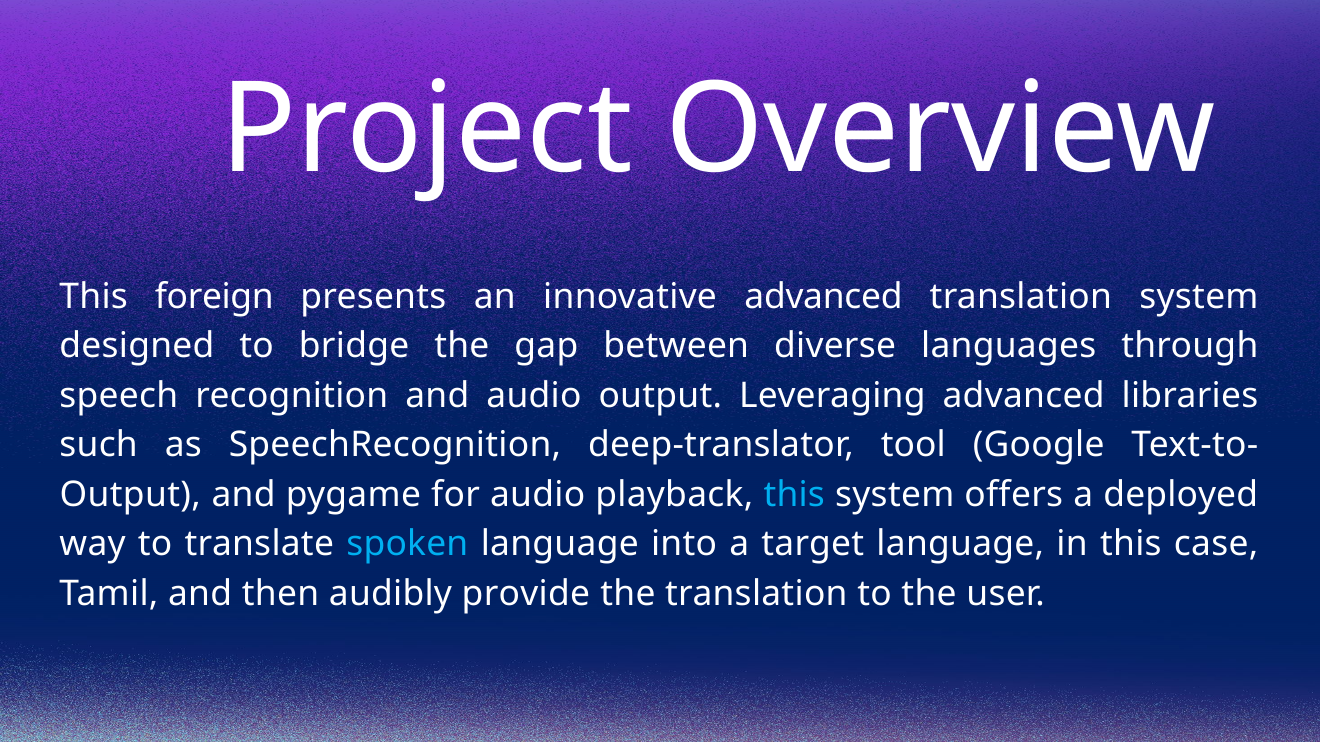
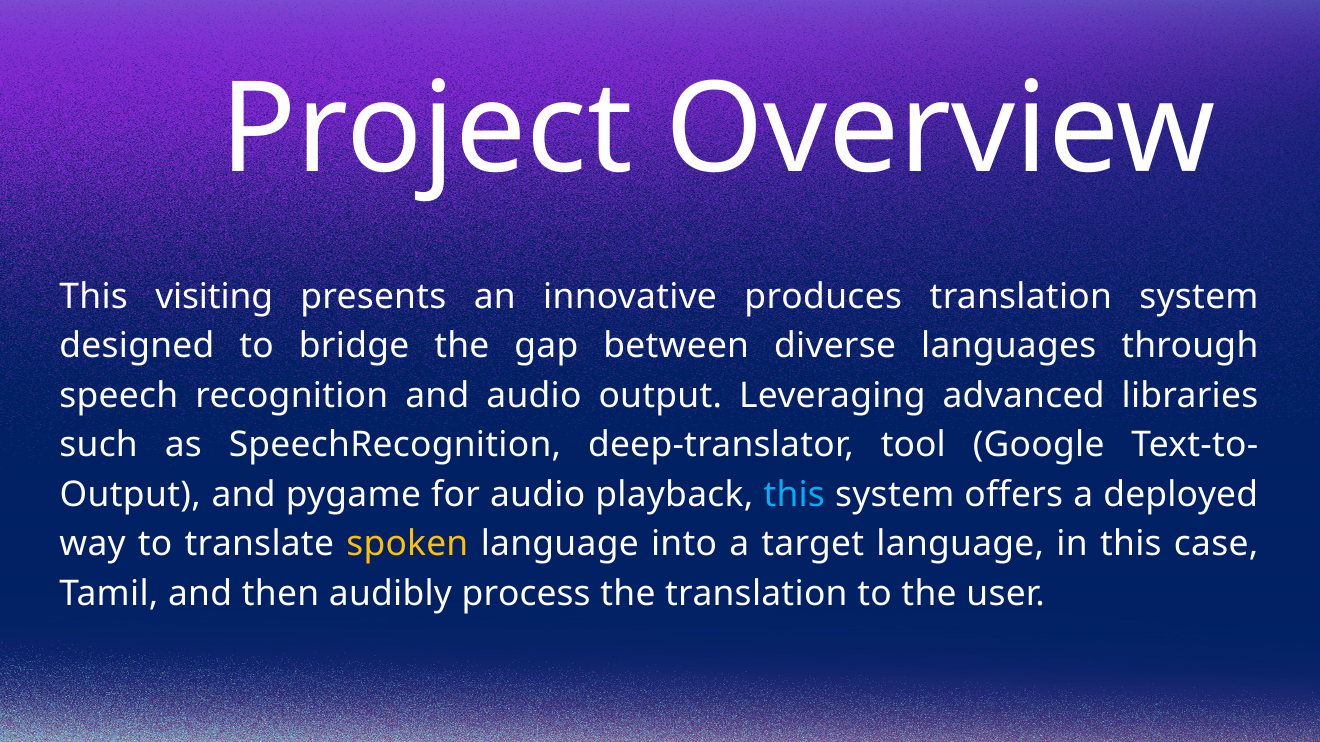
foreign: foreign -> visiting
innovative advanced: advanced -> produces
spoken colour: light blue -> yellow
provide: provide -> process
